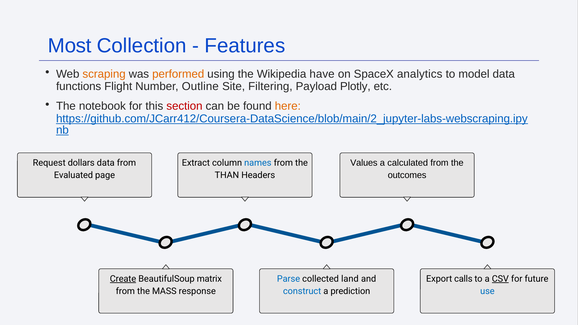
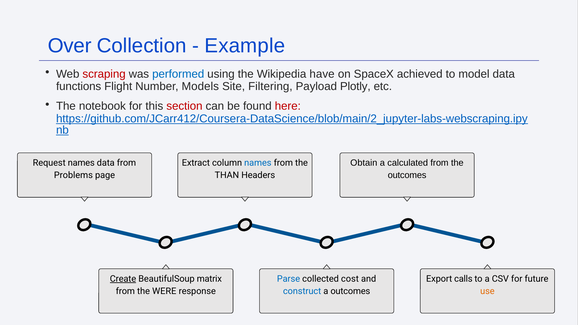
Most: Most -> Over
Features: Features -> Example
scraping colour: orange -> red
performed colour: orange -> blue
analytics: analytics -> achieved
Outline: Outline -> Models
here colour: orange -> red
Values: Values -> Obtain
Request dollars: dollars -> names
Evaluated: Evaluated -> Problems
land: land -> cost
CSV underline: present -> none
MASS: MASS -> WERE
a prediction: prediction -> outcomes
use colour: blue -> orange
